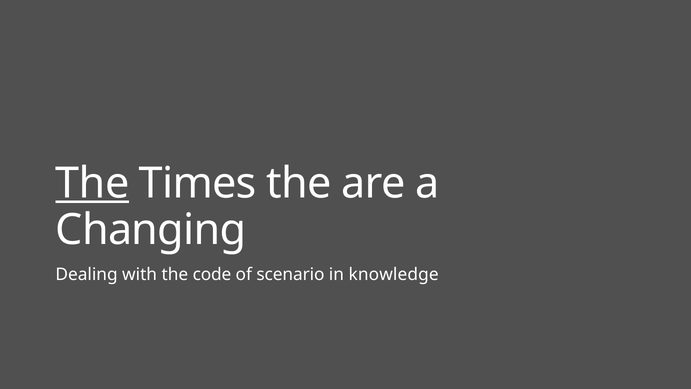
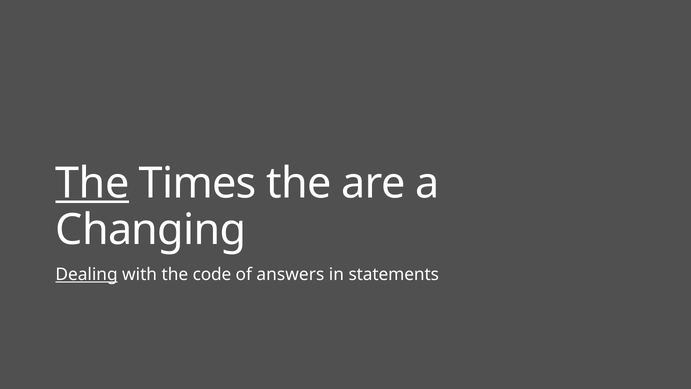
Dealing underline: none -> present
scenario: scenario -> answers
knowledge: knowledge -> statements
